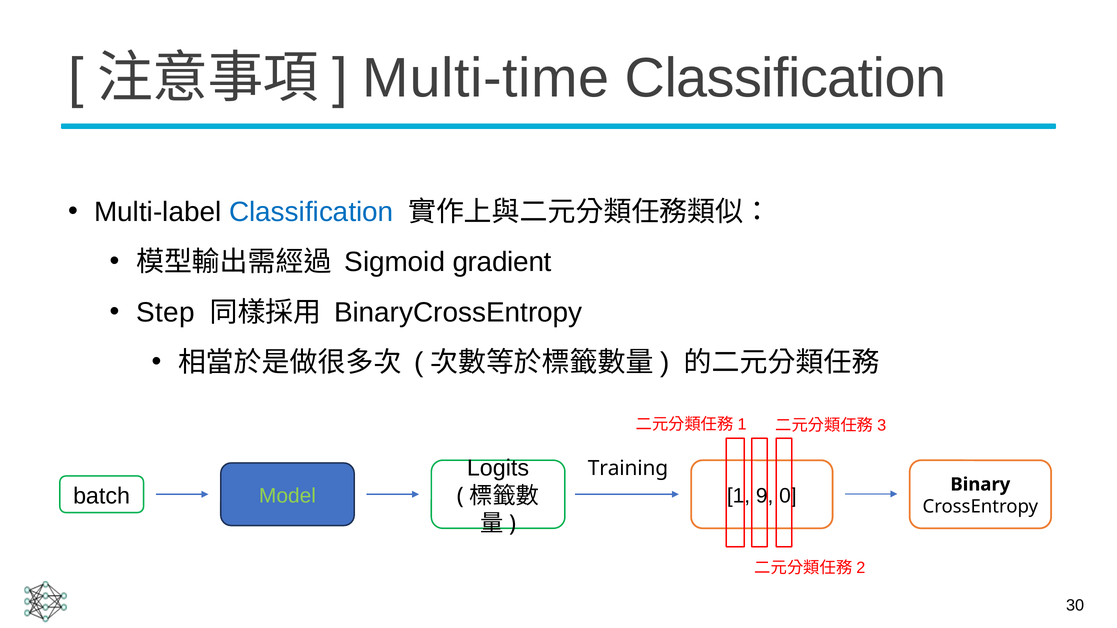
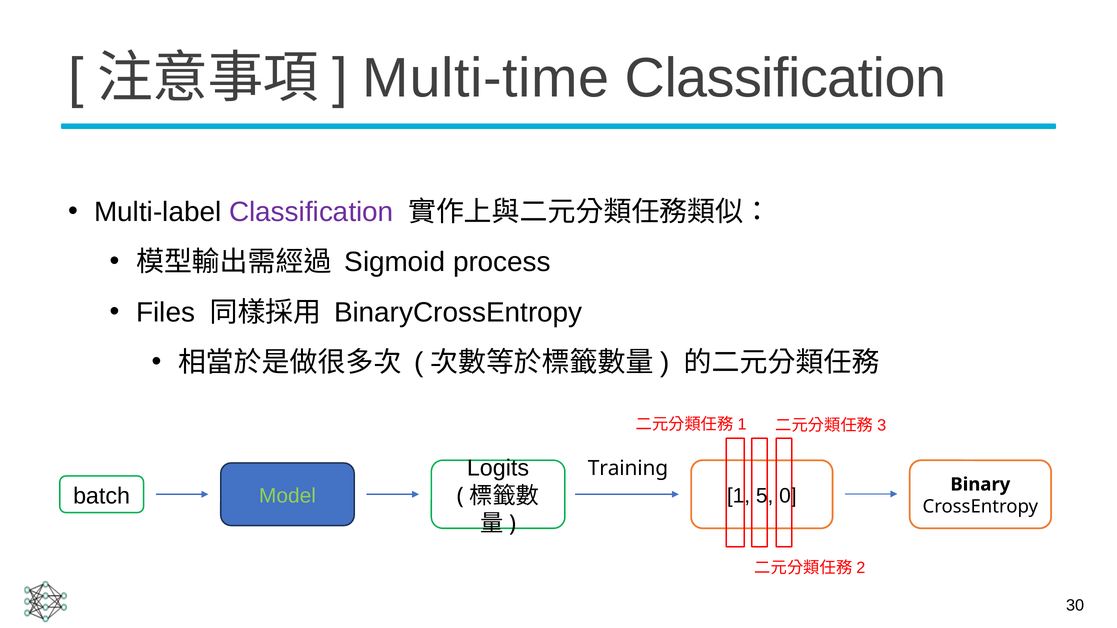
Classification at (311, 212) colour: blue -> purple
gradient: gradient -> process
Step: Step -> Files
9: 9 -> 5
